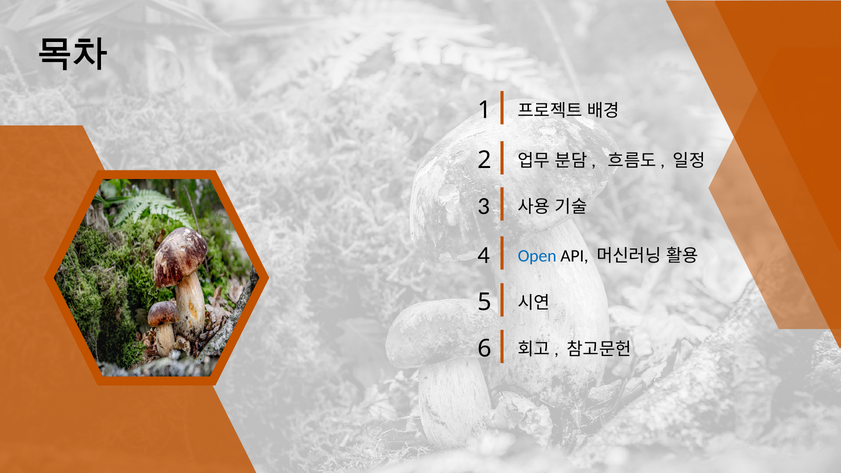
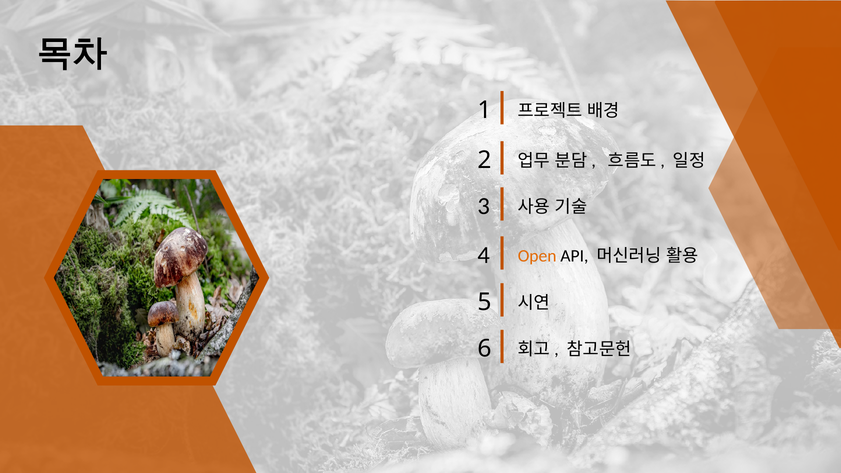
Open colour: blue -> orange
